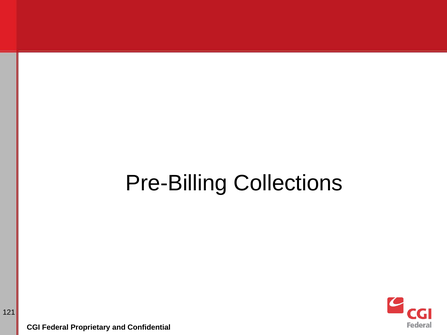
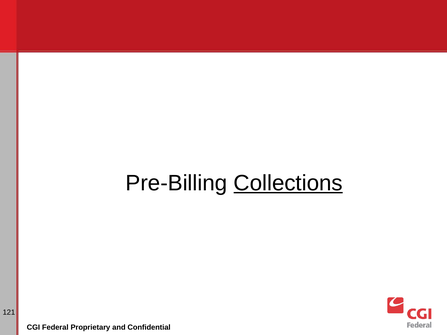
Collections underline: none -> present
